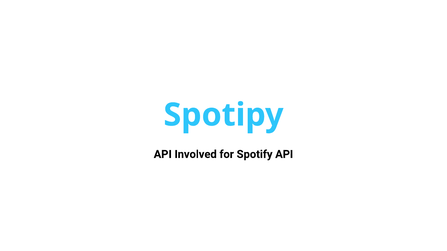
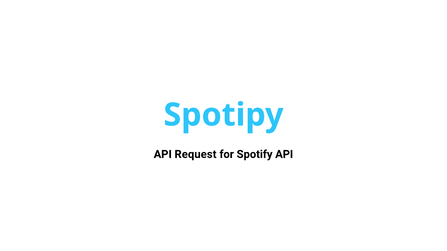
Involved: Involved -> Request
